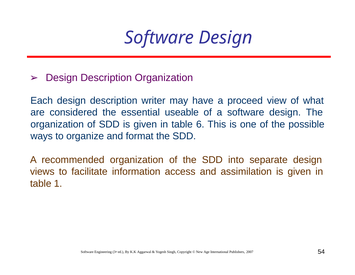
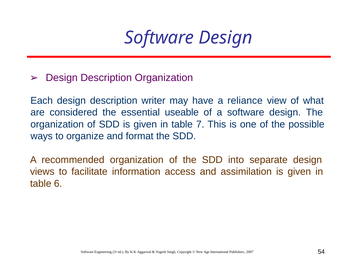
proceed: proceed -> reliance
6: 6 -> 7
1: 1 -> 6
